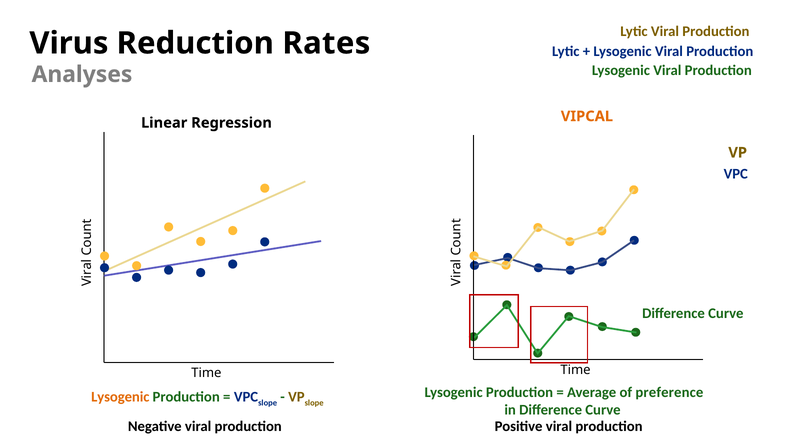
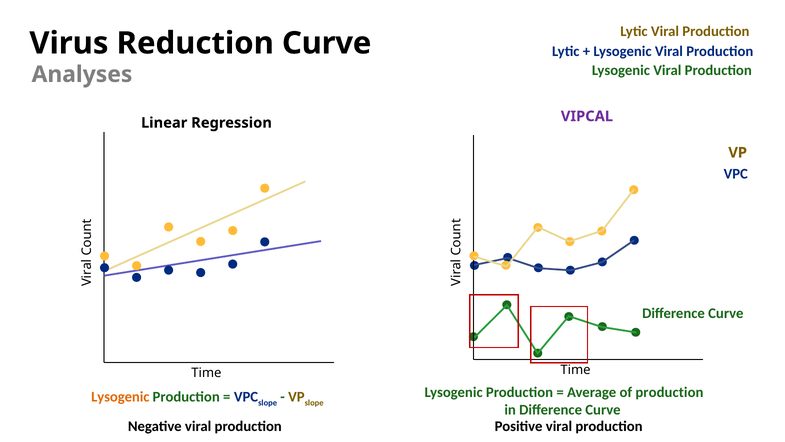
Reduction Rates: Rates -> Curve
VIPCAL colour: orange -> purple
of preference: preference -> production
